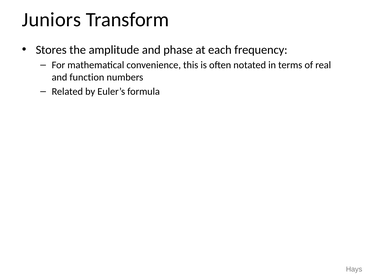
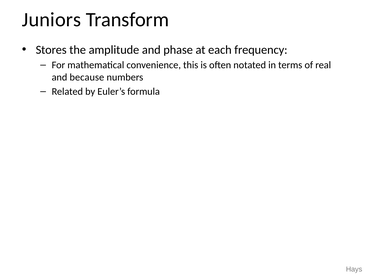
function: function -> because
